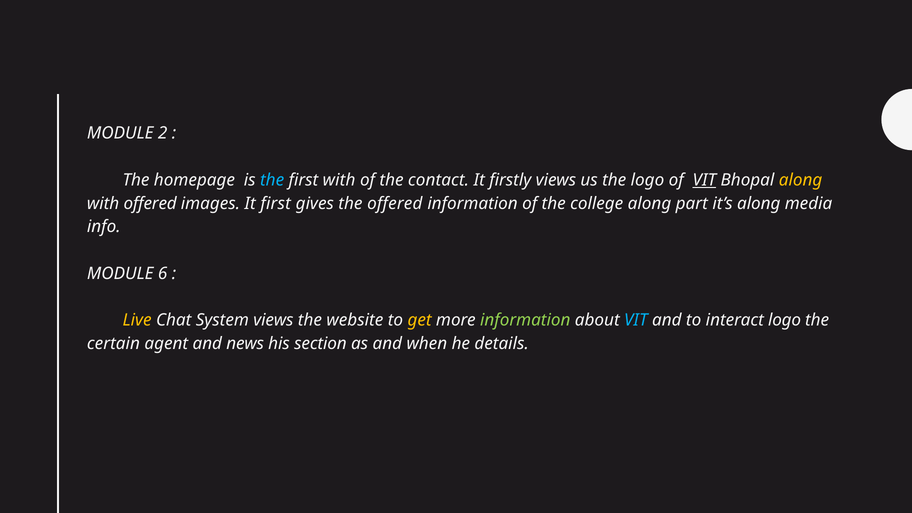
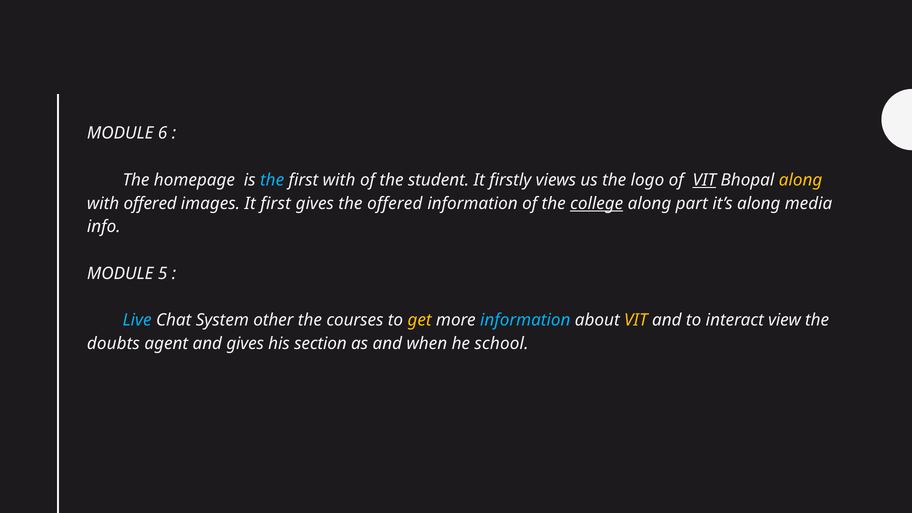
2: 2 -> 6
contact: contact -> student
college underline: none -> present
6: 6 -> 5
Live colour: yellow -> light blue
System views: views -> other
website: website -> courses
information at (525, 320) colour: light green -> light blue
VIT at (636, 320) colour: light blue -> yellow
interact logo: logo -> view
certain: certain -> doubts
and news: news -> gives
details: details -> school
